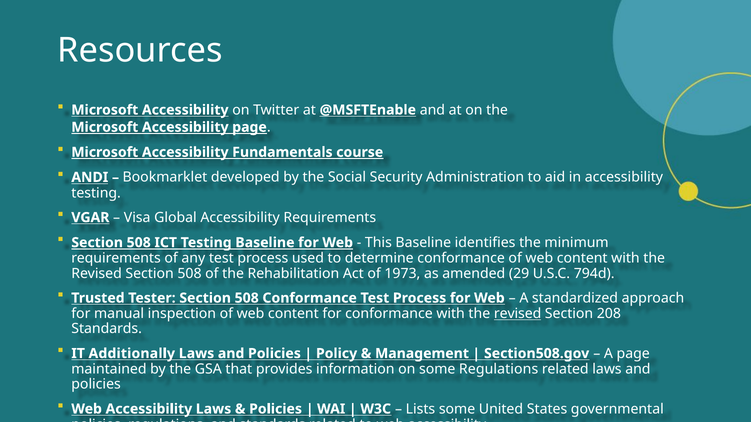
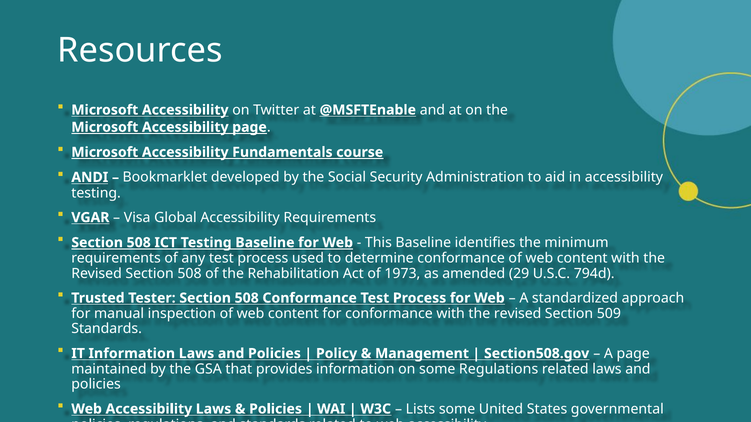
revised at (518, 314) underline: present -> none
208: 208 -> 509
IT Additionally: Additionally -> Information
